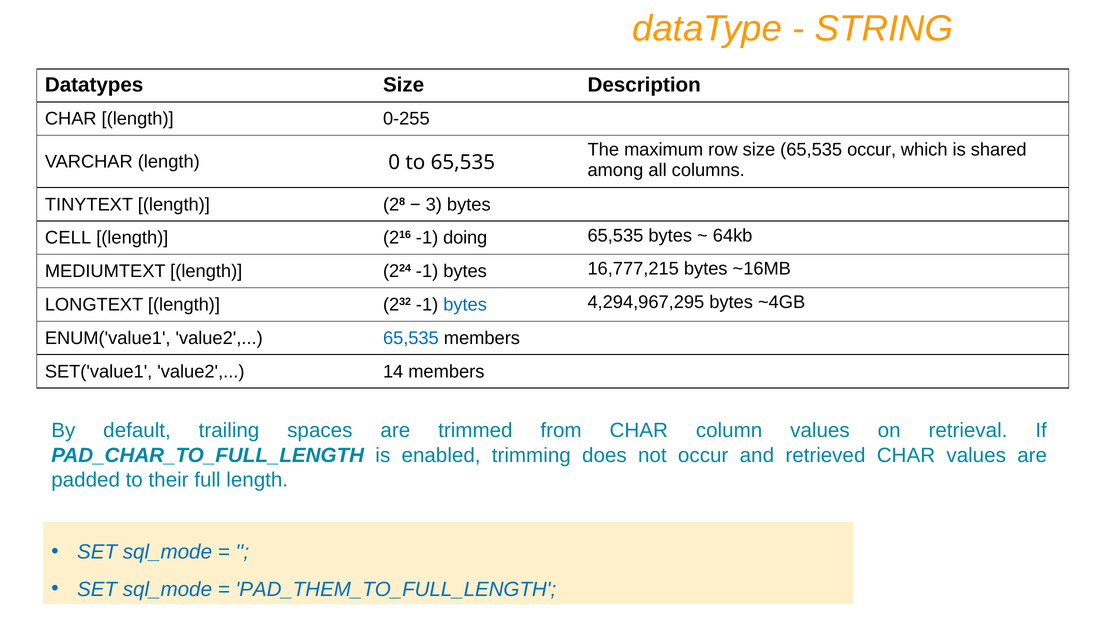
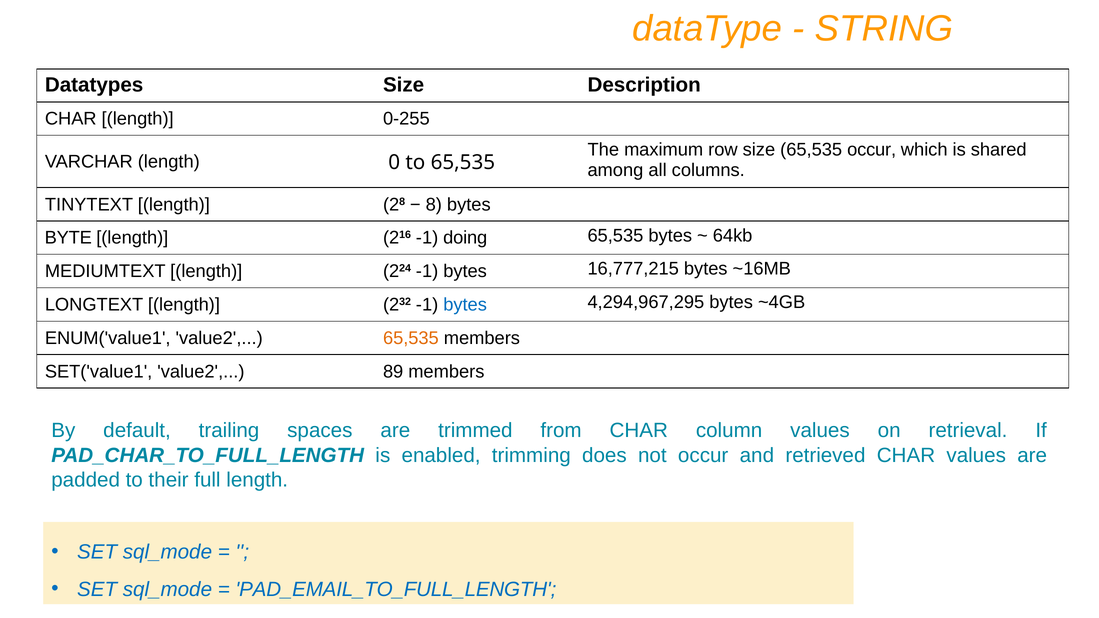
3: 3 -> 8
CELL: CELL -> BYTE
65,535 at (411, 338) colour: blue -> orange
14: 14 -> 89
PAD_THEM_TO_FULL_LENGTH: PAD_THEM_TO_FULL_LENGTH -> PAD_EMAIL_TO_FULL_LENGTH
